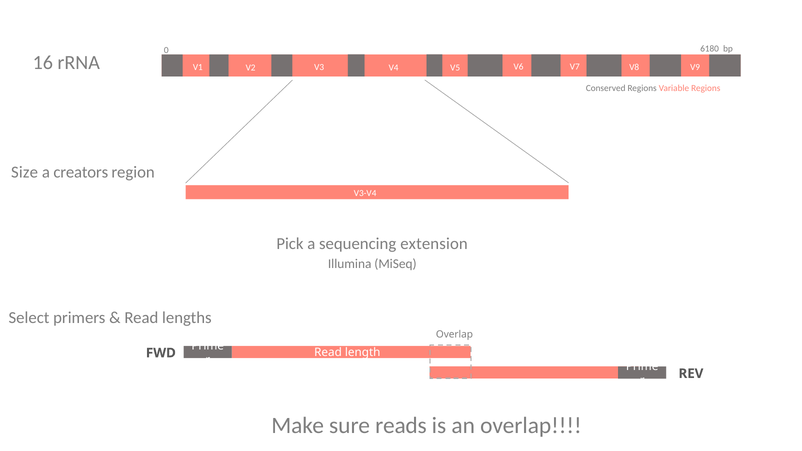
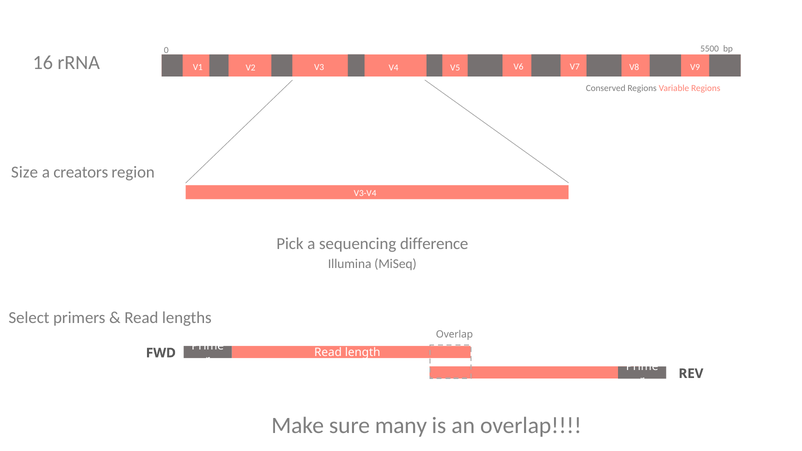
6180: 6180 -> 5500
extension: extension -> difference
reads: reads -> many
